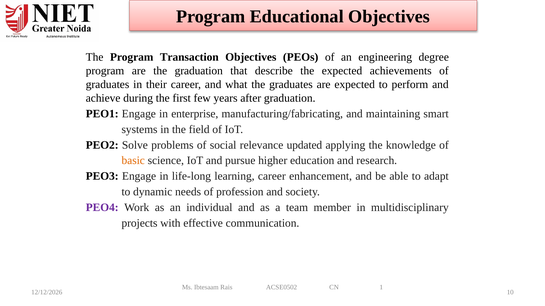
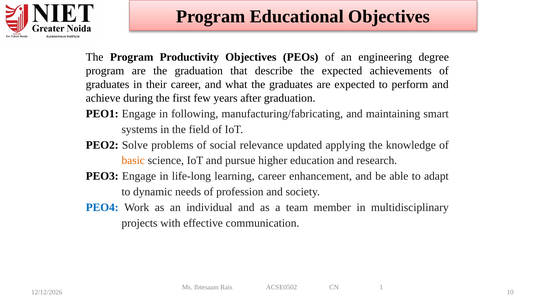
Transaction: Transaction -> Productivity
enterprise: enterprise -> following
PEO4 colour: purple -> blue
